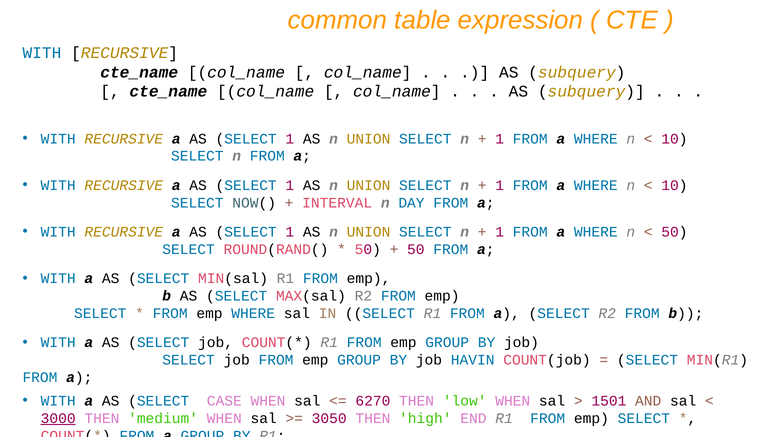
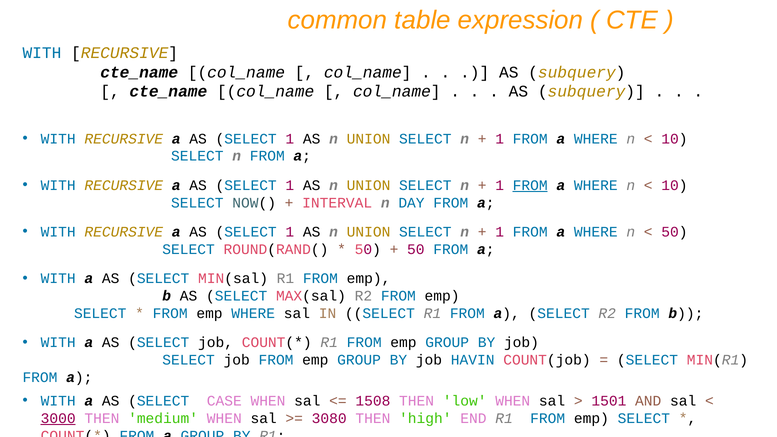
FROM at (530, 185) underline: none -> present
6270: 6270 -> 1508
3050: 3050 -> 3080
